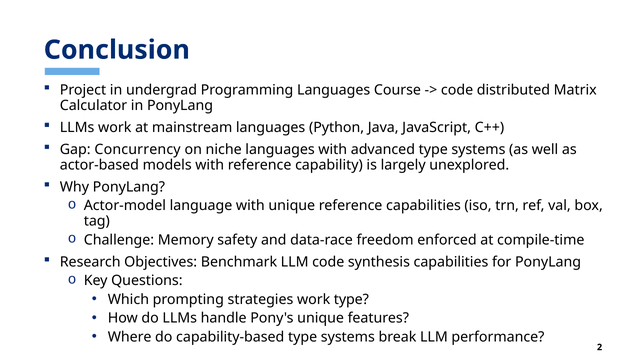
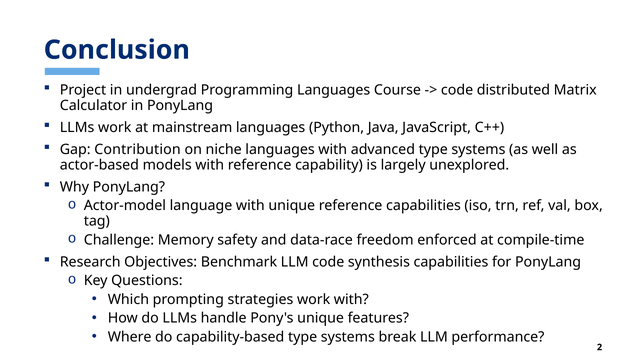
Concurrency: Concurrency -> Contribution
work type: type -> with
